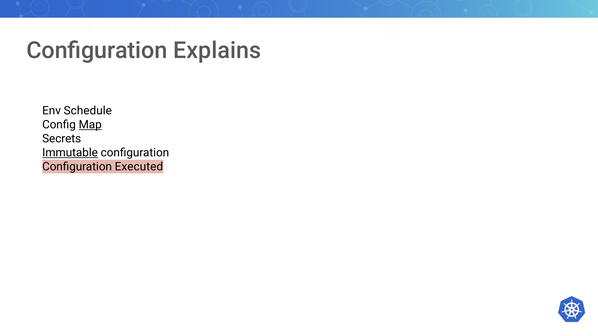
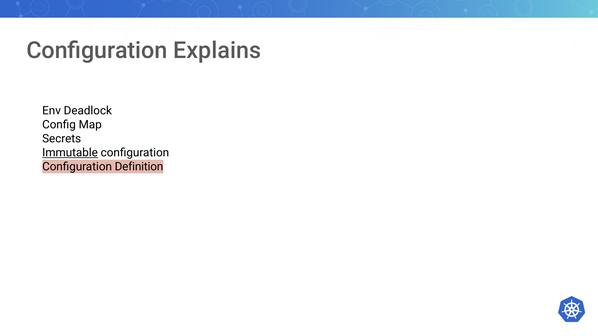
Schedule: Schedule -> Deadlock
Map underline: present -> none
Executed: Executed -> Definition
